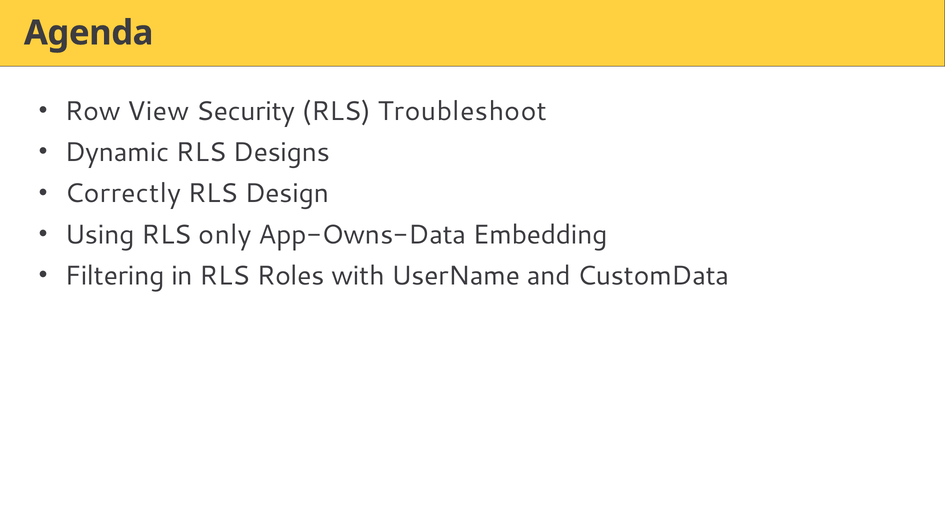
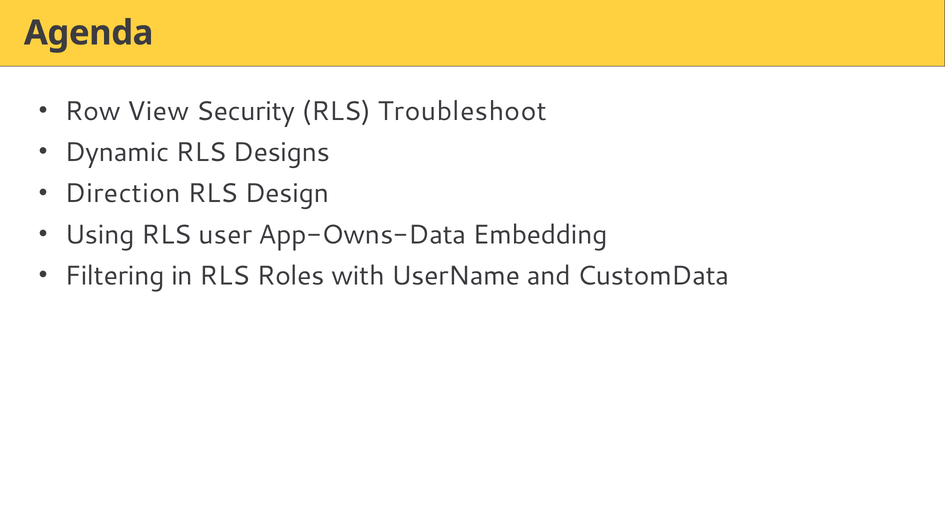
Correctly: Correctly -> Direction
only: only -> user
